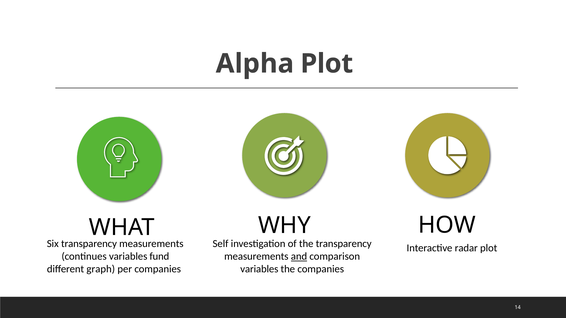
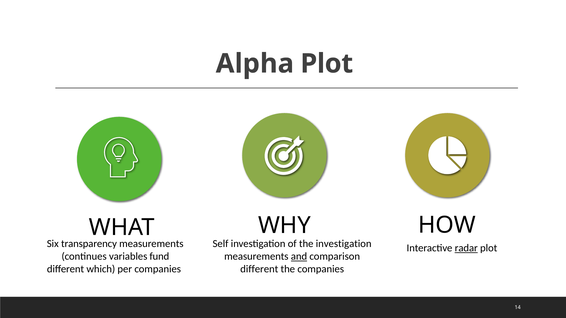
the transparency: transparency -> investigation
radar underline: none -> present
graph: graph -> which
variables at (259, 269): variables -> different
